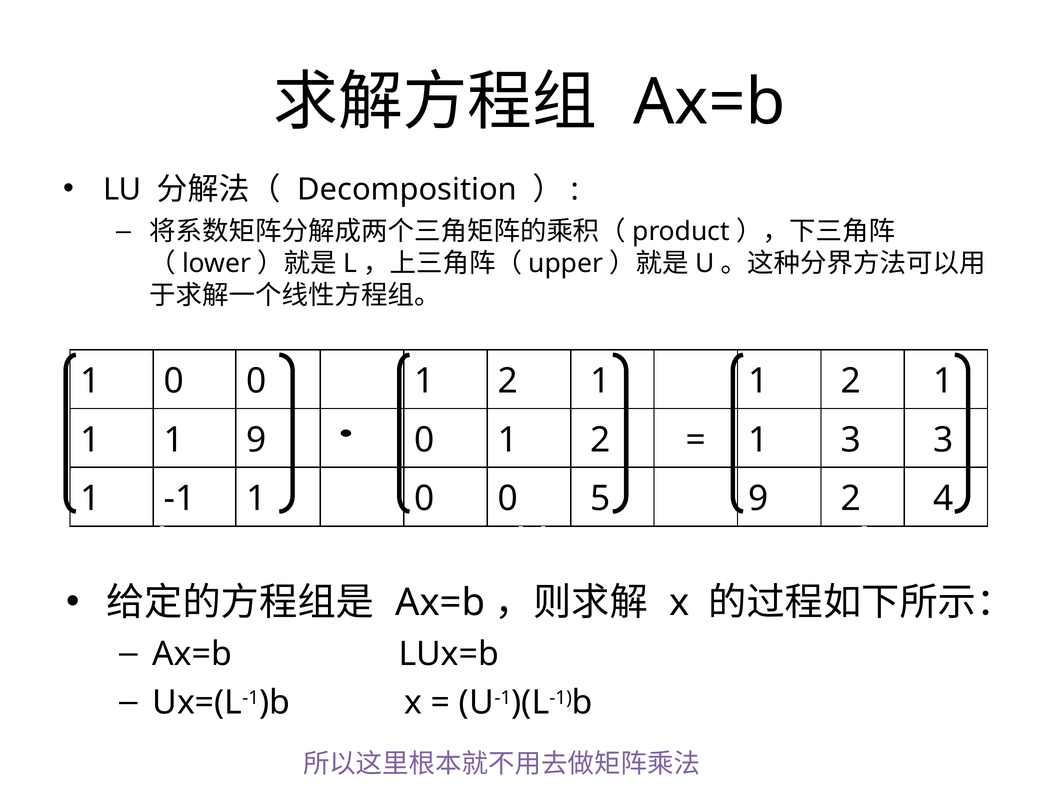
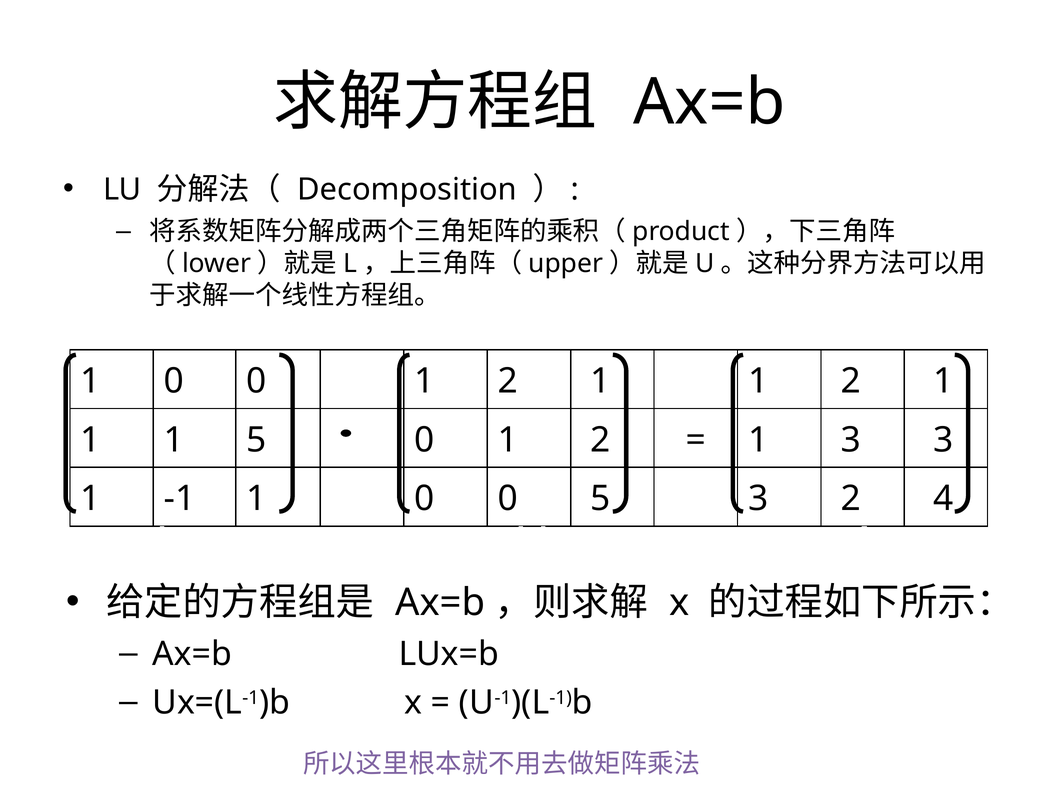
1 9: 9 -> 5
5 9: 9 -> 3
